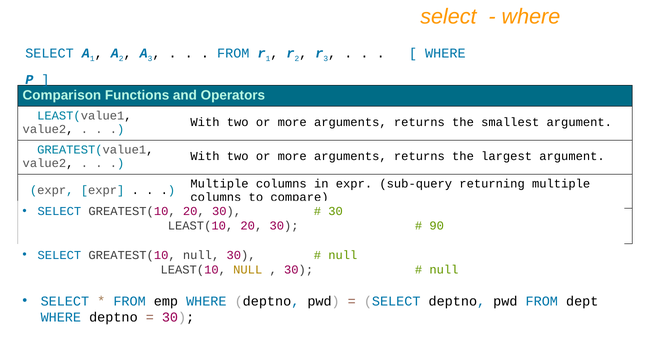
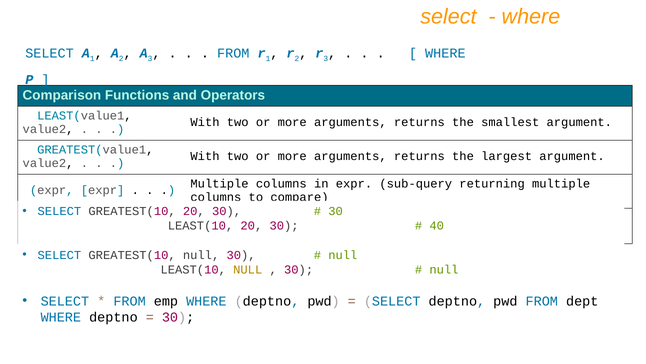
90: 90 -> 40
